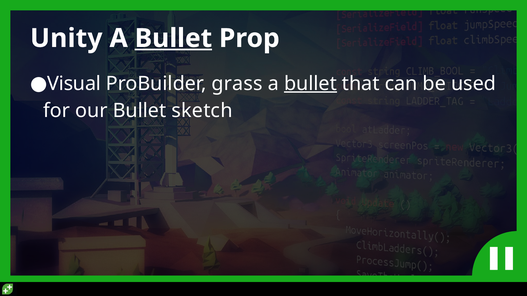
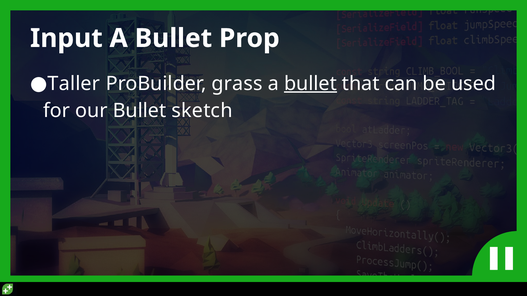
Unity: Unity -> Input
Bullet at (173, 38) underline: present -> none
Visual: Visual -> Taller
